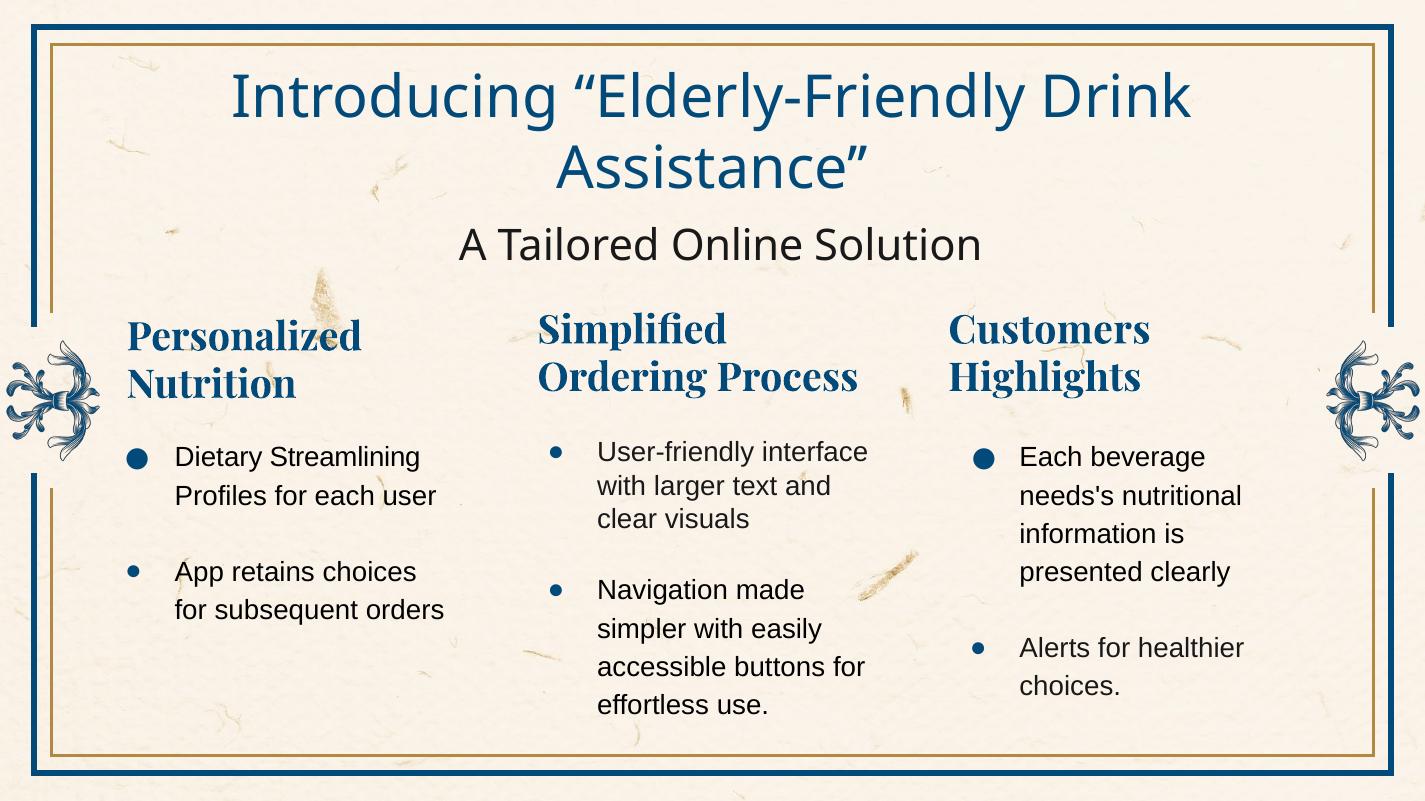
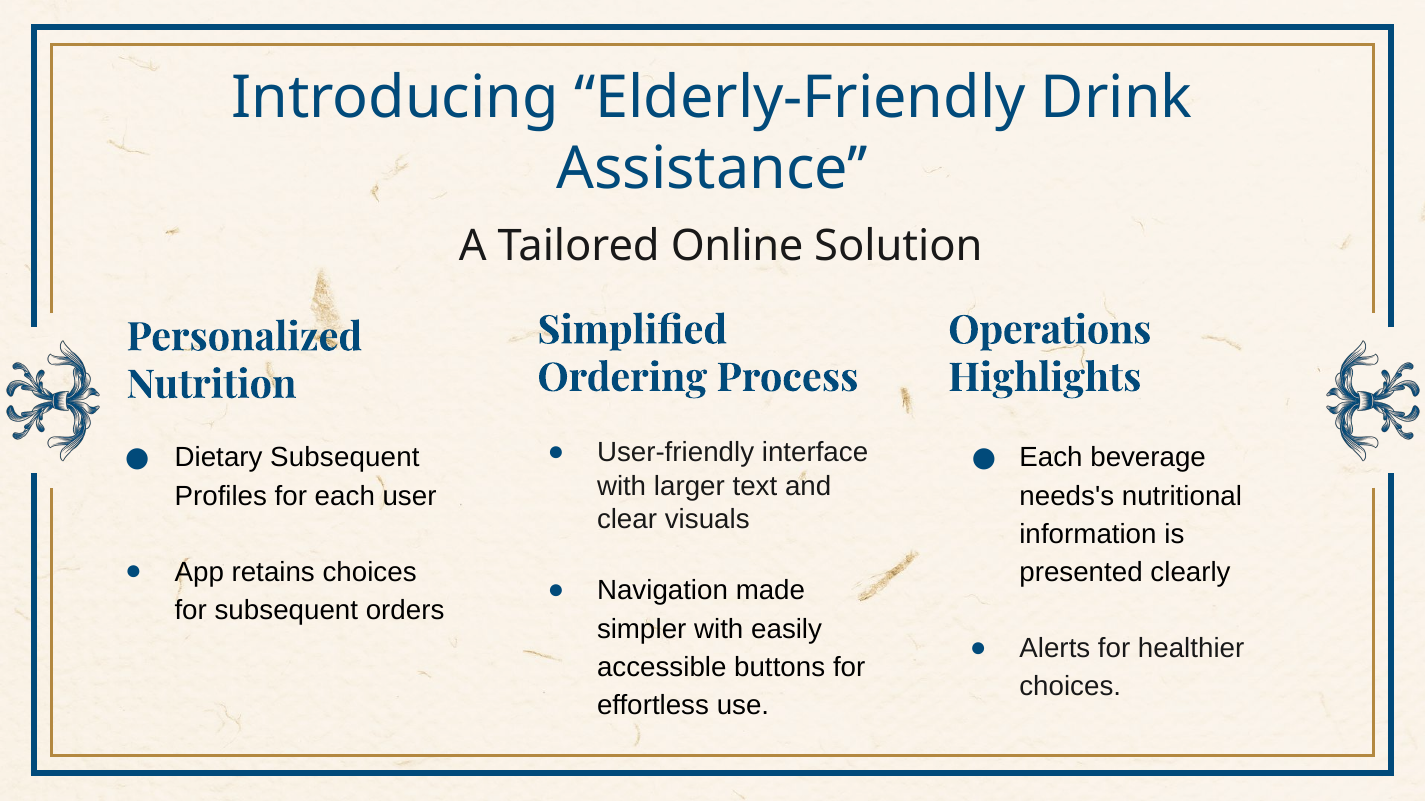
Customers: Customers -> Operations
Dietary Streamlining: Streamlining -> Subsequent
